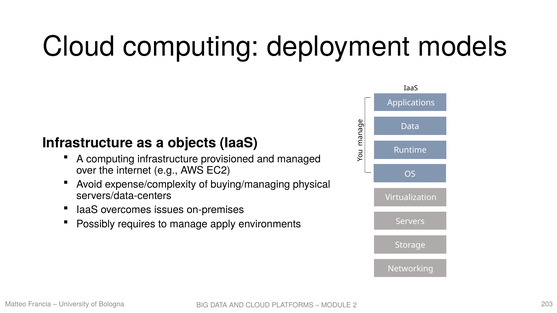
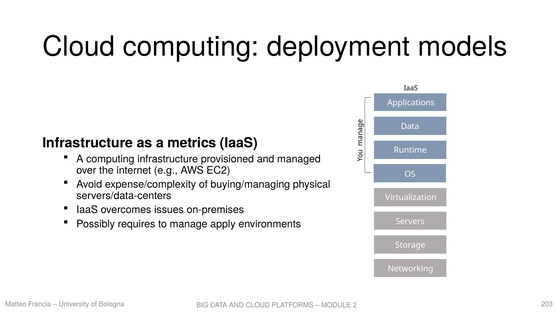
objects: objects -> metrics
